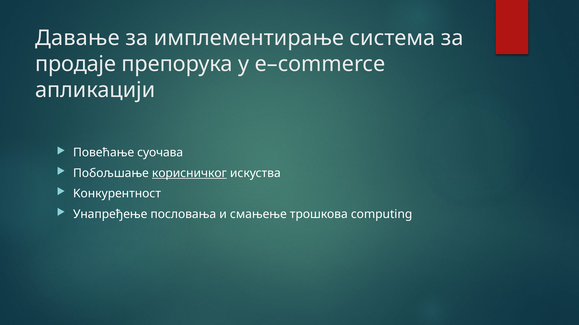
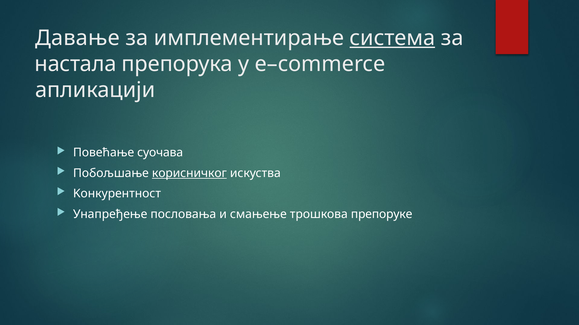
система underline: none -> present
продаје: продаје -> настала
computing: computing -> препоруке
